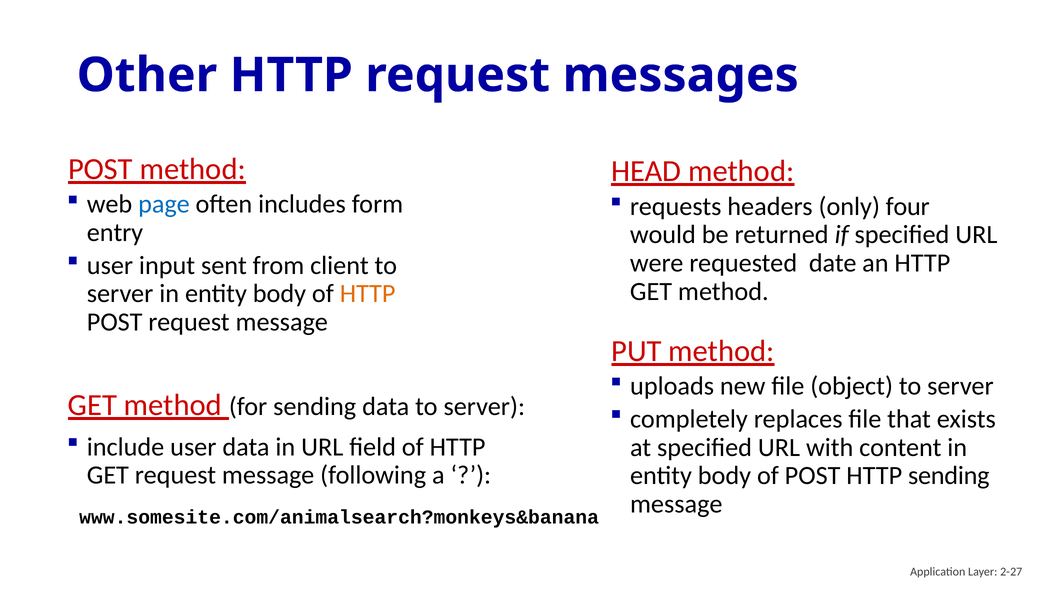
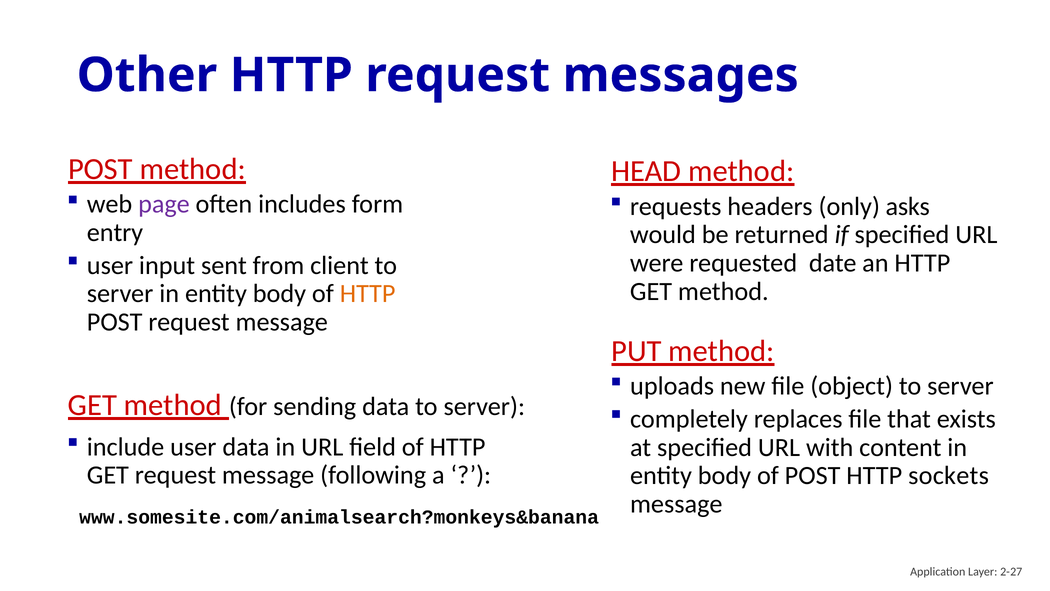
page colour: blue -> purple
four: four -> asks
HTTP sending: sending -> sockets
